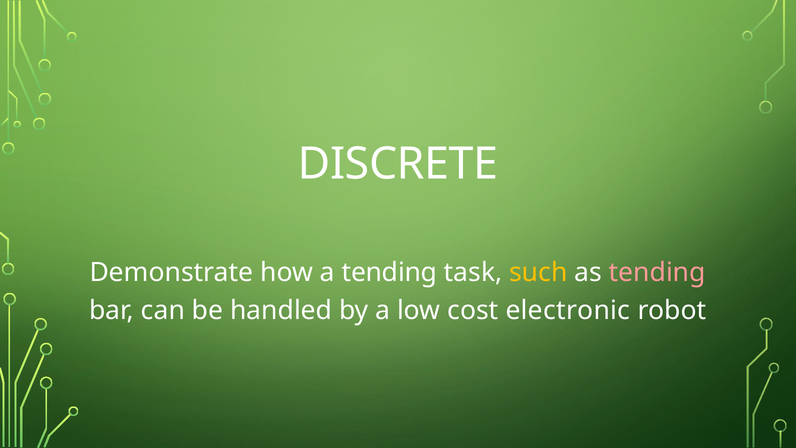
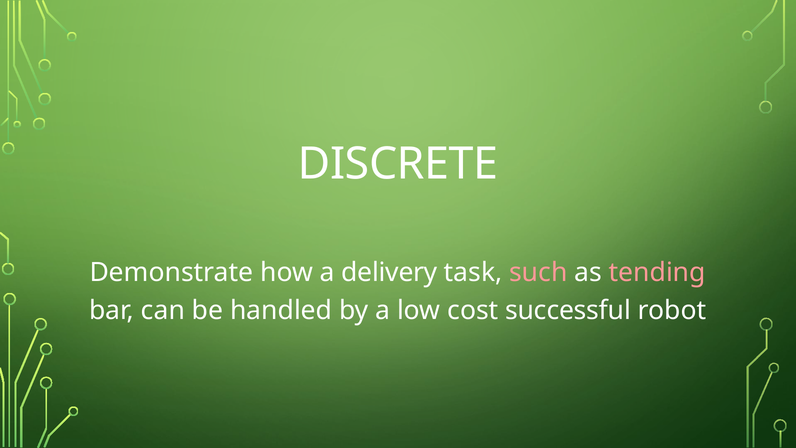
a tending: tending -> delivery
such colour: yellow -> pink
electronic: electronic -> successful
